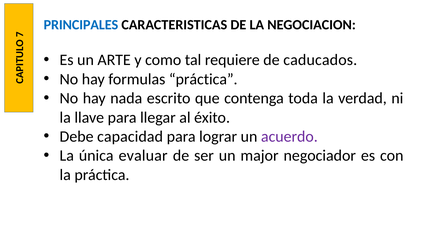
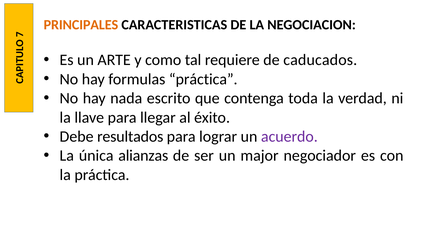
PRINCIPALES colour: blue -> orange
capacidad: capacidad -> resultados
evaluar: evaluar -> alianzas
